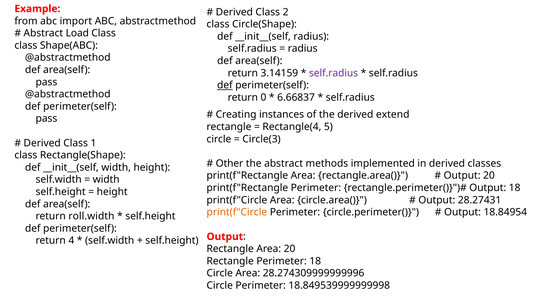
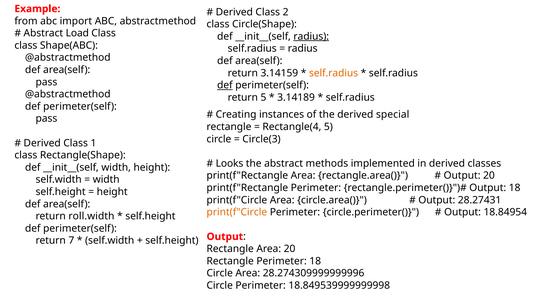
radius at (311, 36) underline: none -> present
self.radius at (334, 73) colour: purple -> orange
return 0: 0 -> 5
6.66837: 6.66837 -> 3.14189
extend: extend -> special
Other: Other -> Looks
4: 4 -> 7
